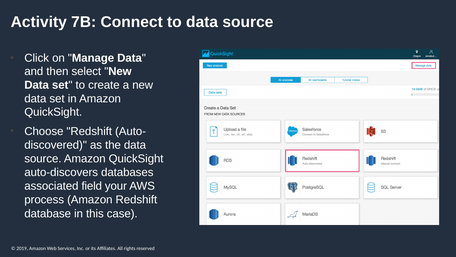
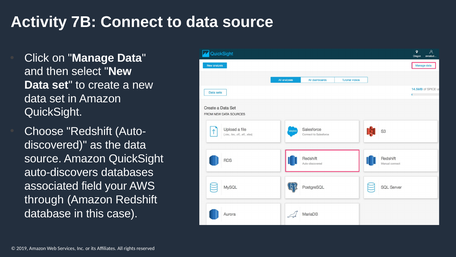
process: process -> through
